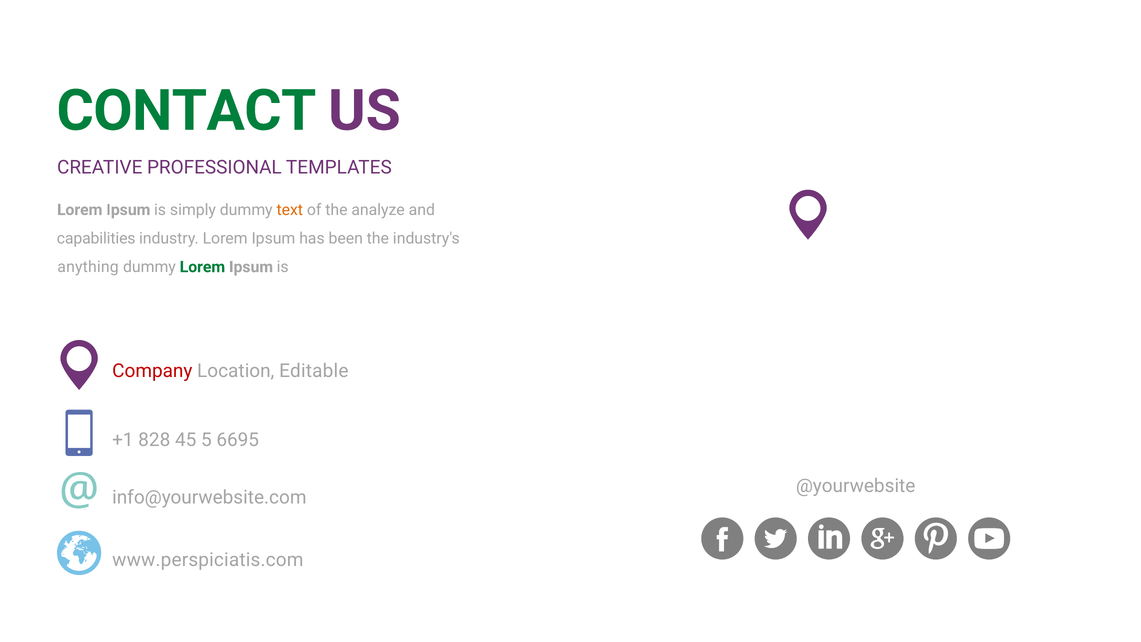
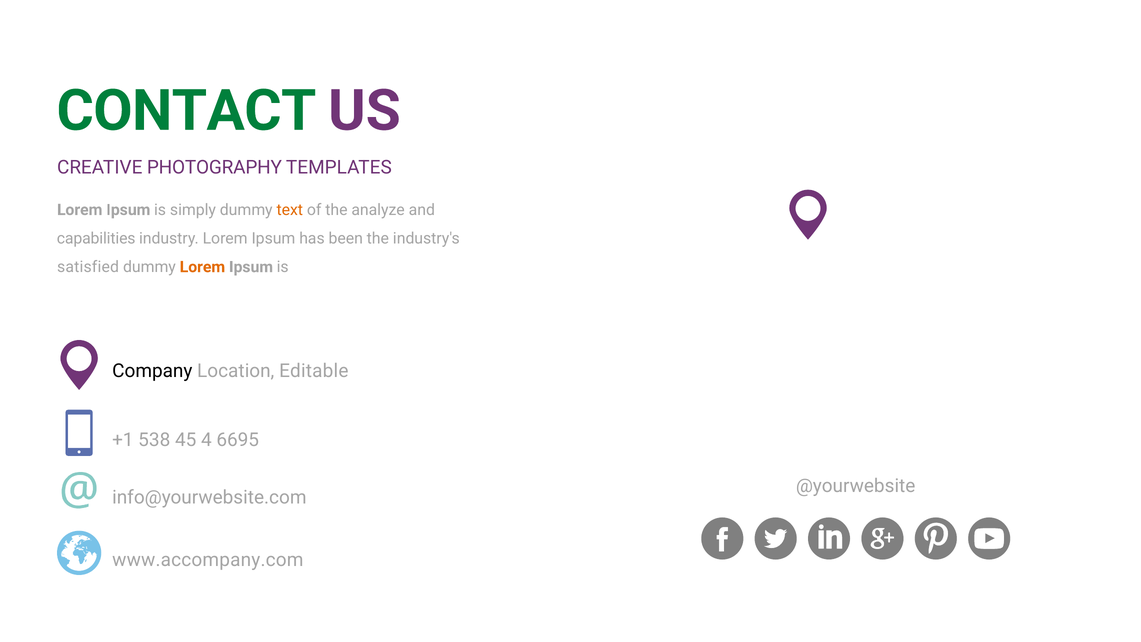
PROFESSIONAL: PROFESSIONAL -> PHOTOGRAPHY
anything: anything -> satisfied
Lorem at (202, 267) colour: green -> orange
Company colour: red -> black
828: 828 -> 538
5: 5 -> 4
www.perspiciatis.com: www.perspiciatis.com -> www.accompany.com
